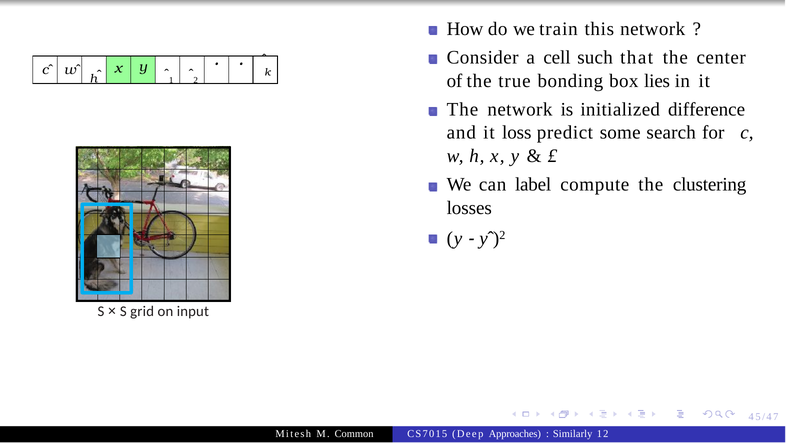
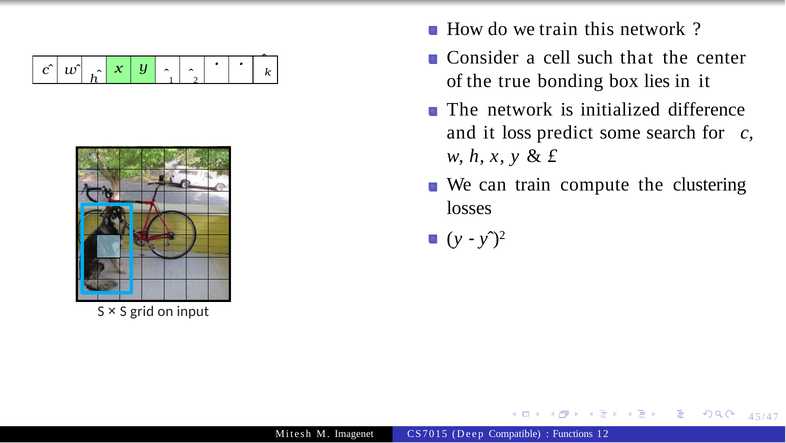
can label: label -> train
Common: Common -> Imagenet
Approaches: Approaches -> Compatible
Similarly: Similarly -> Functions
